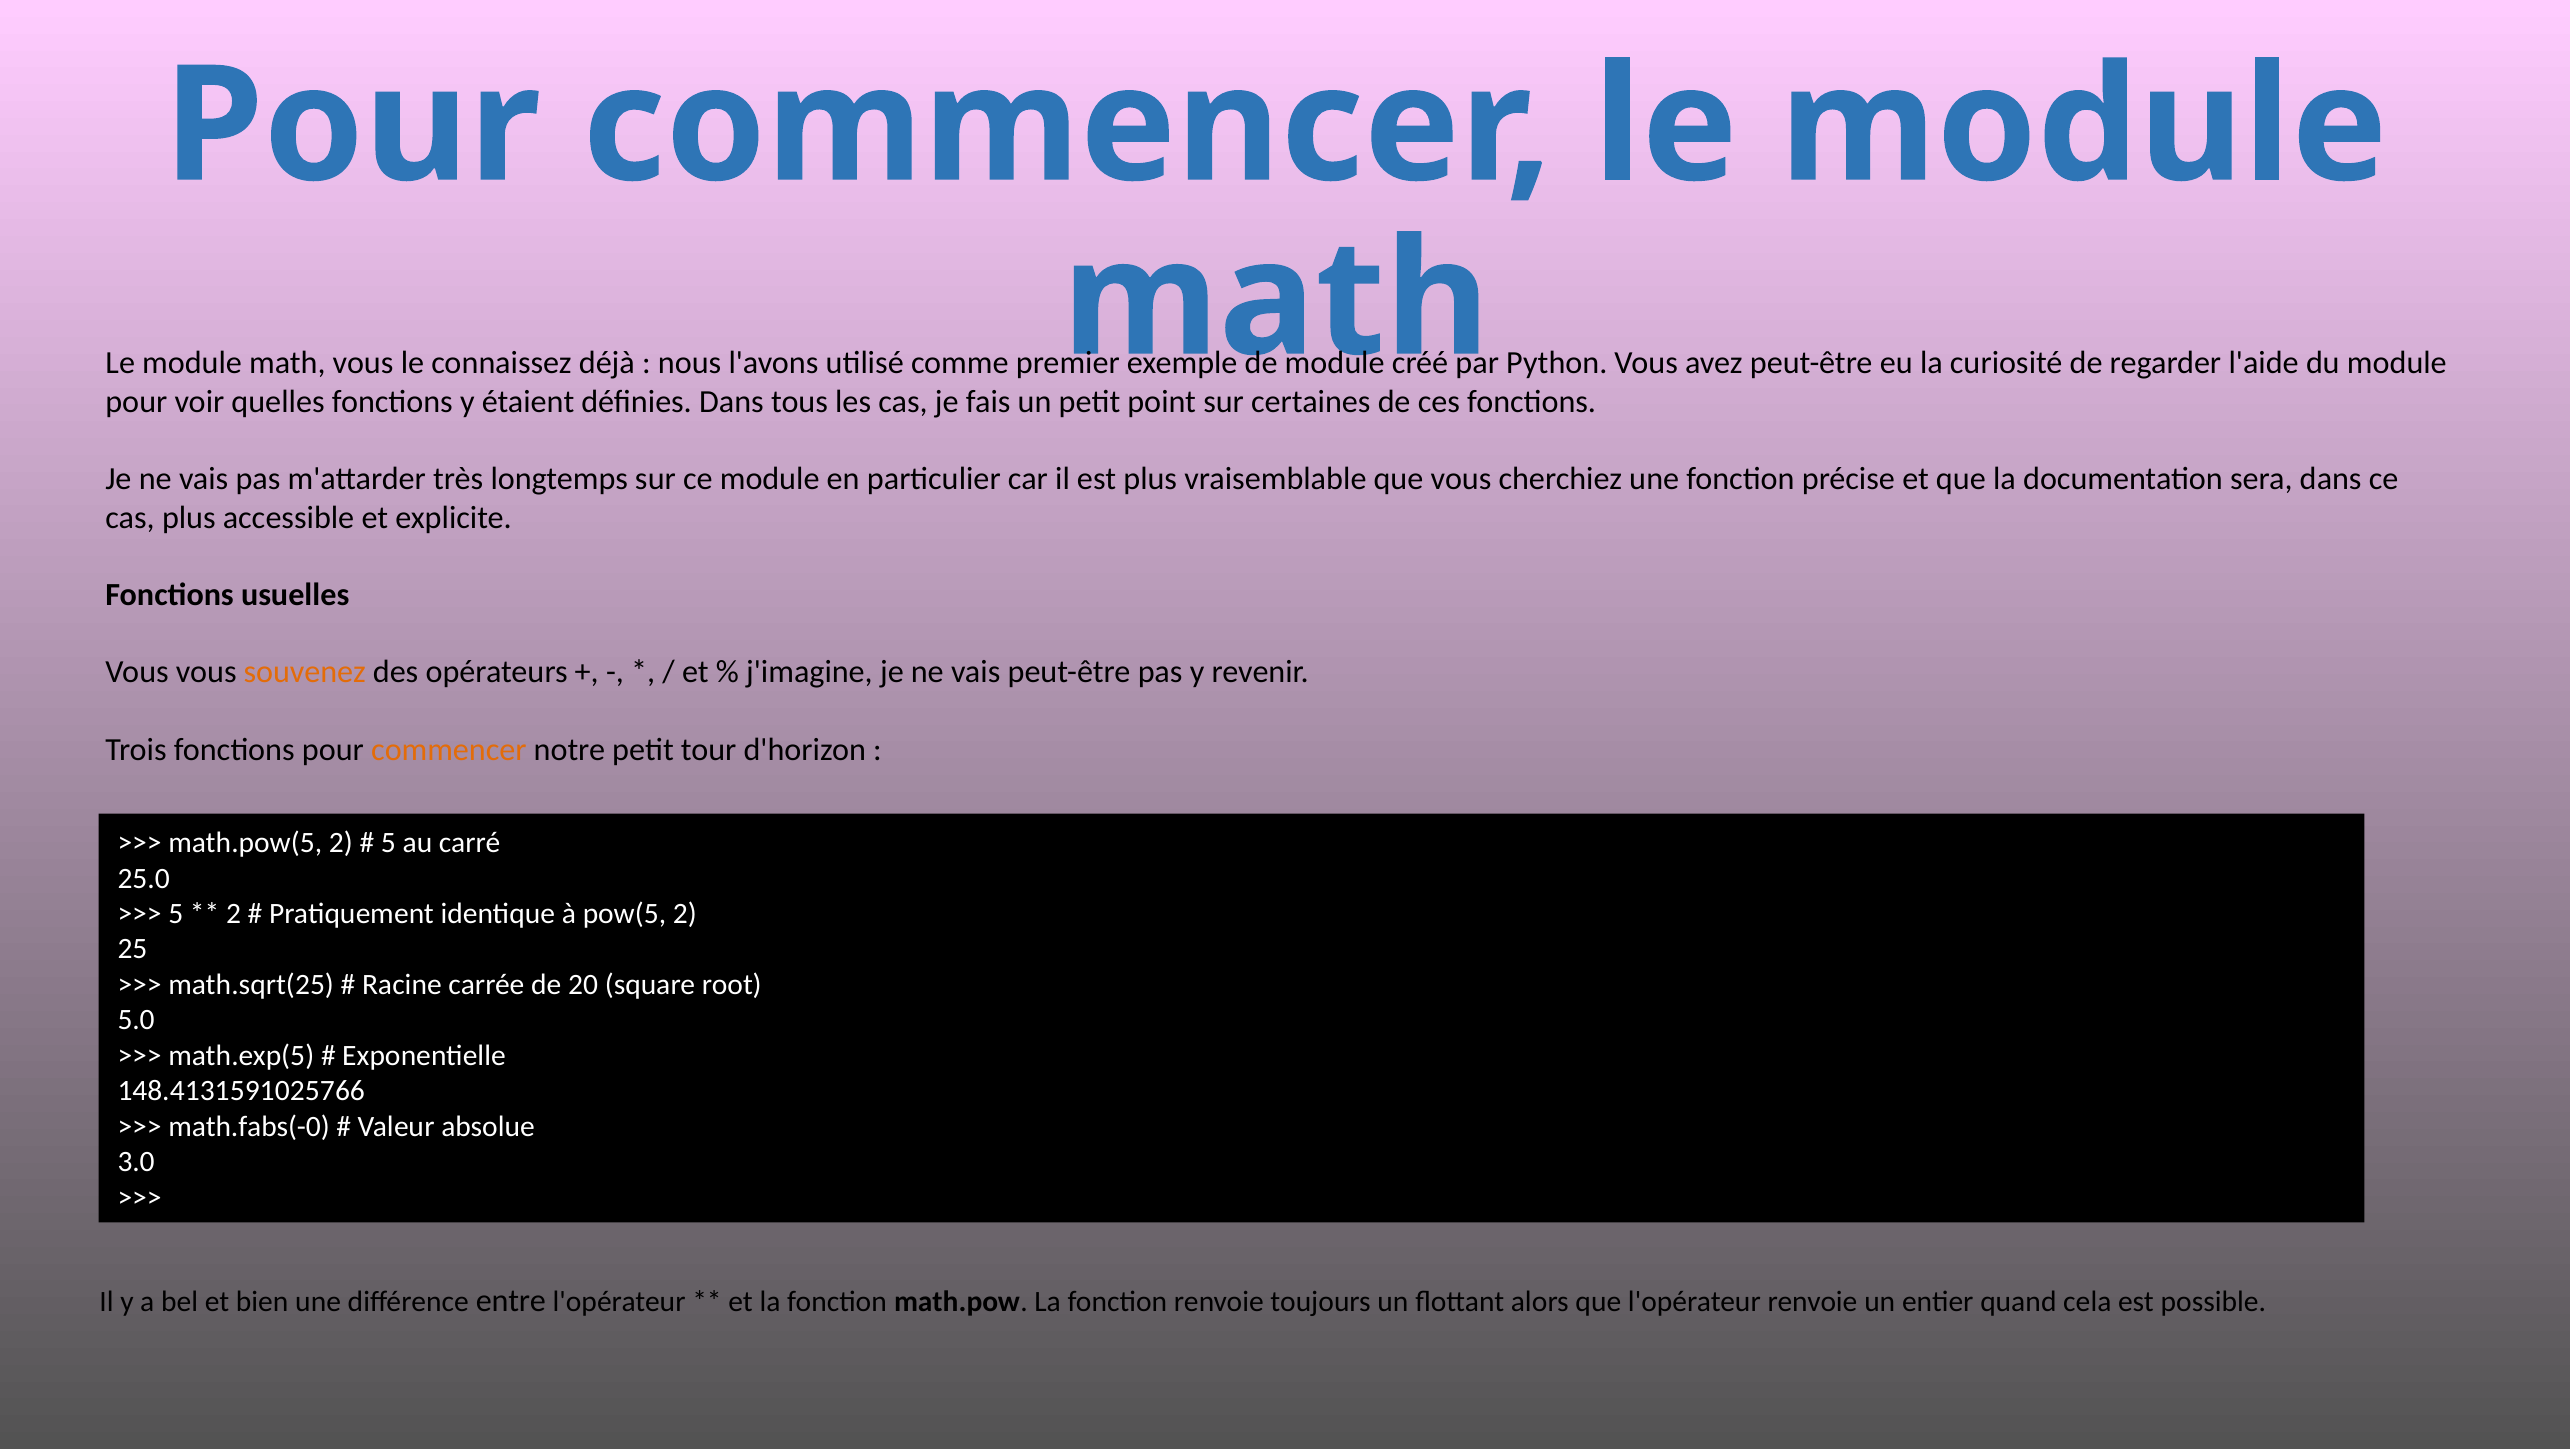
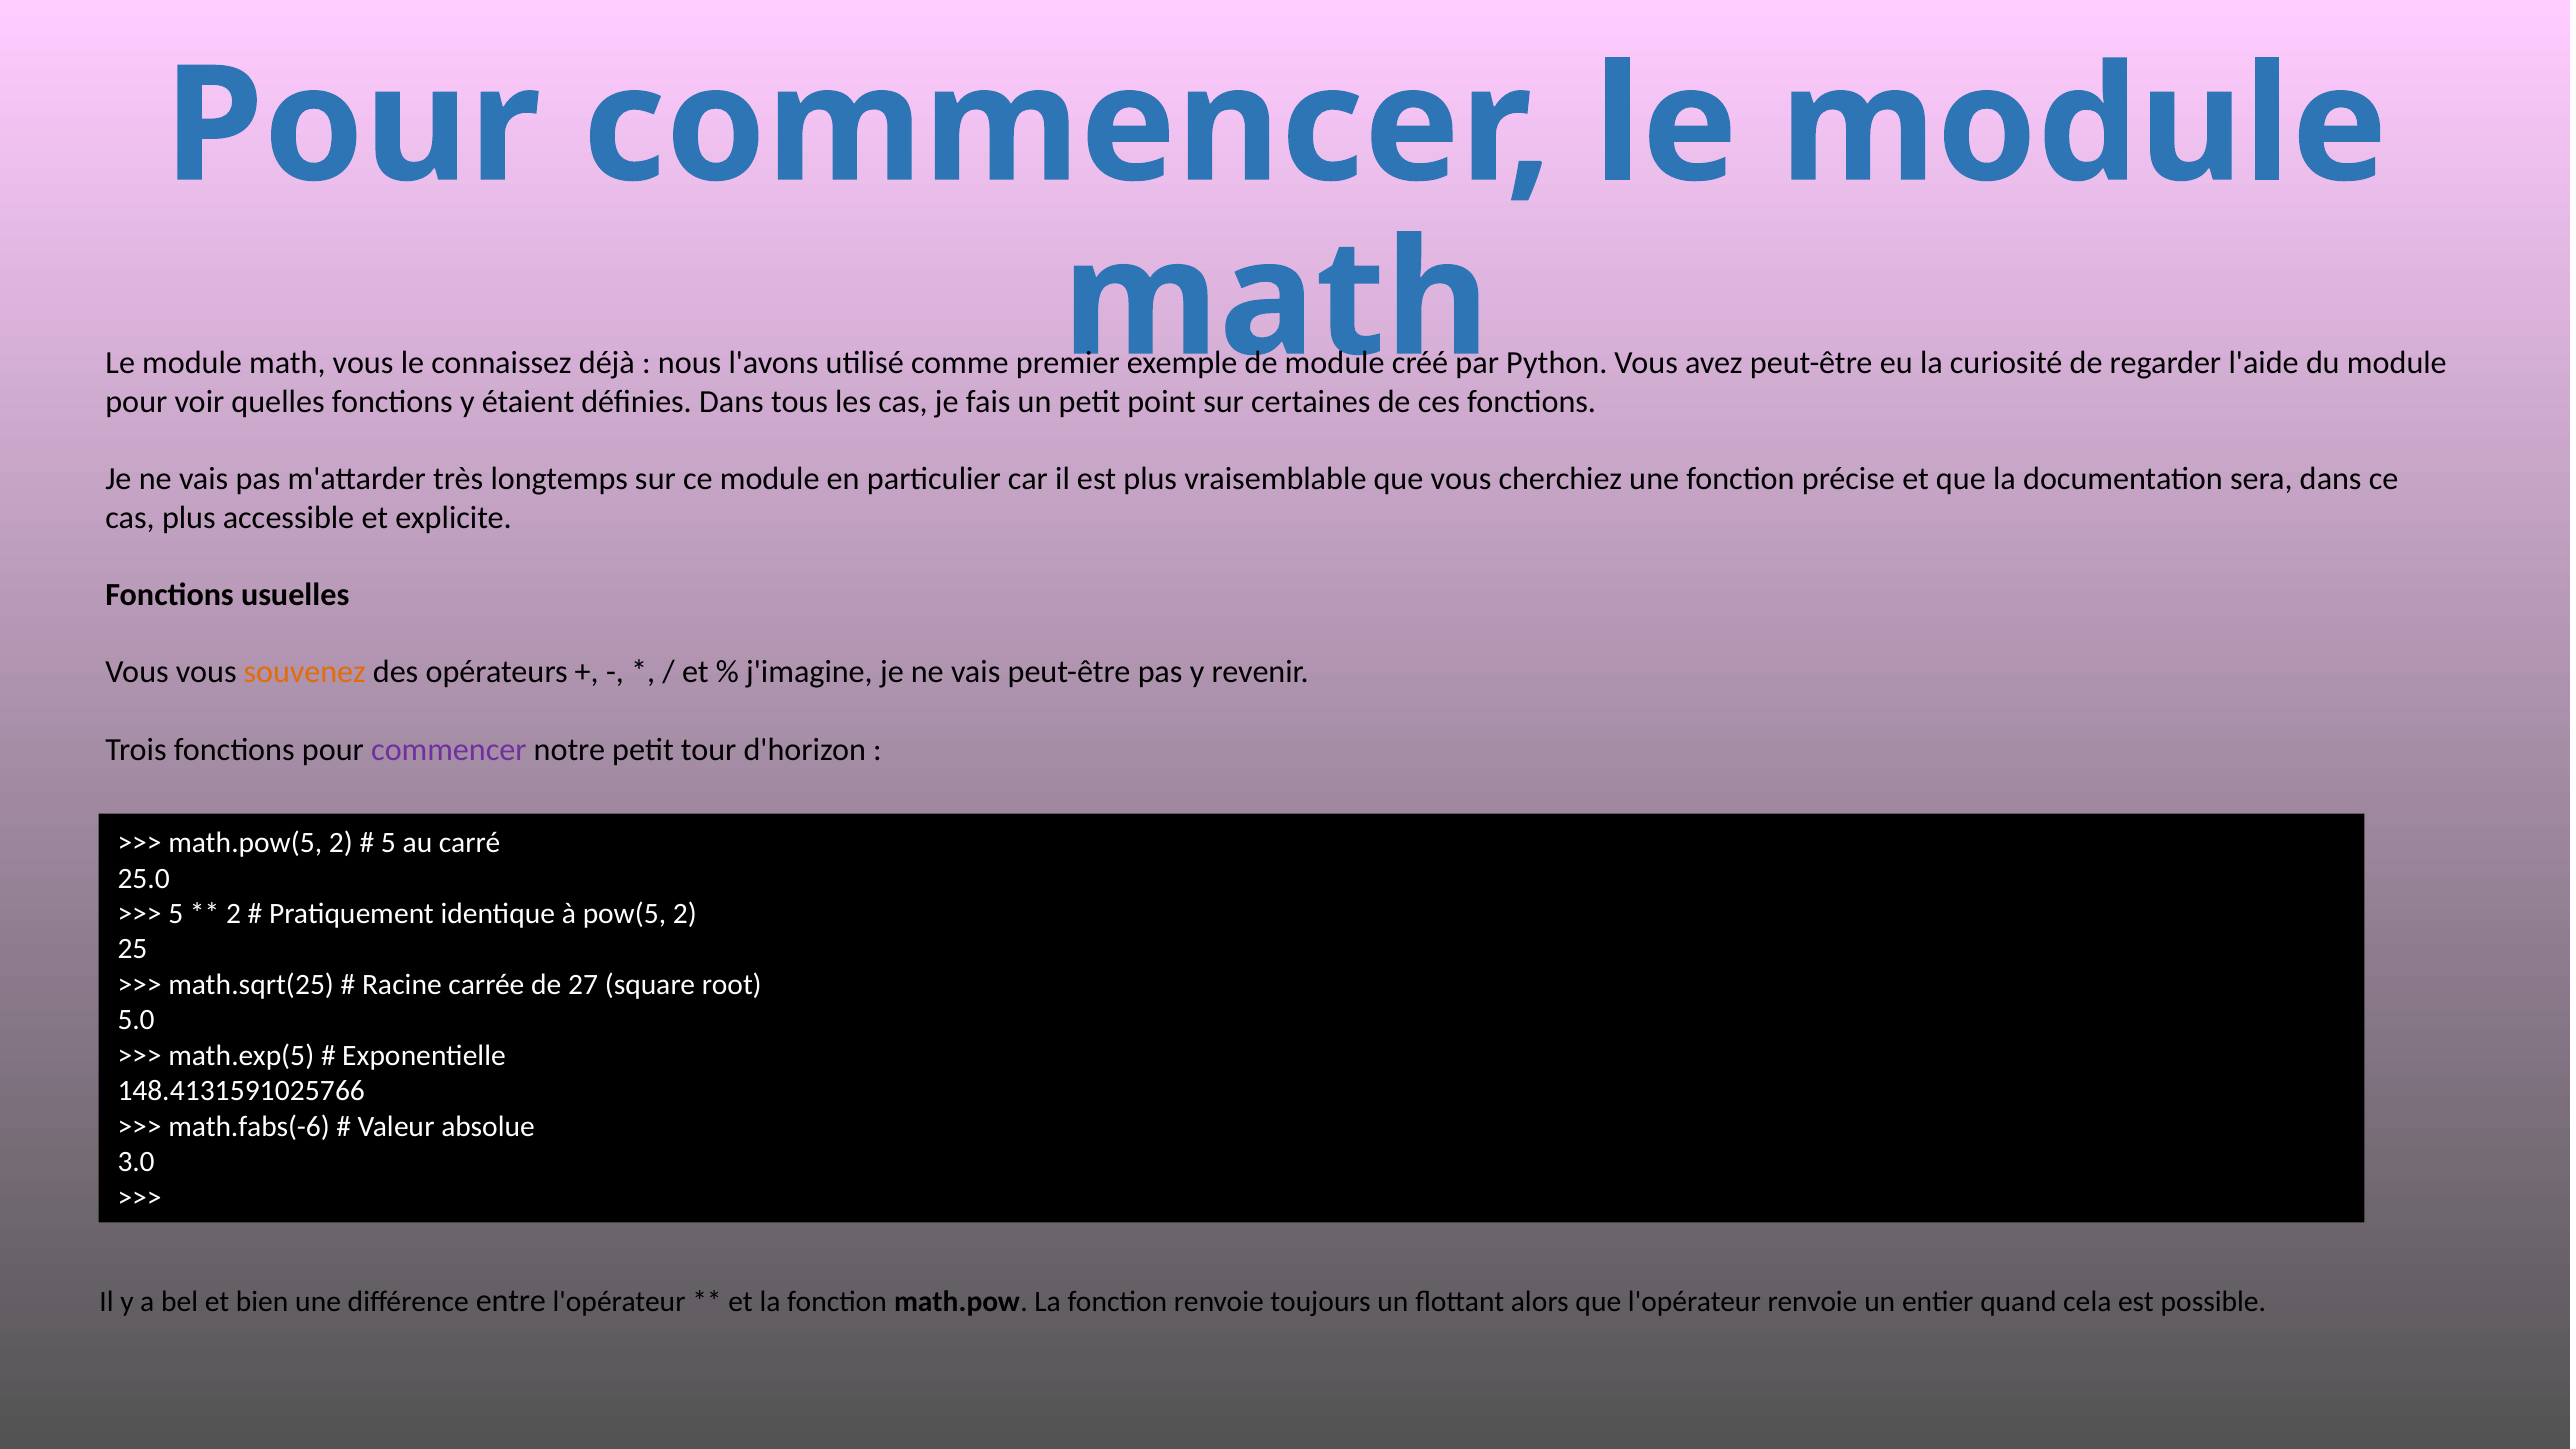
commencer at (449, 750) colour: orange -> purple
20: 20 -> 27
math.fabs(-0: math.fabs(-0 -> math.fabs(-6
